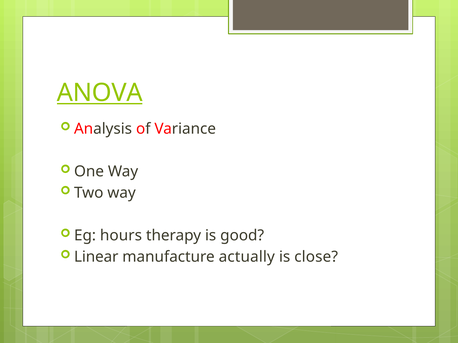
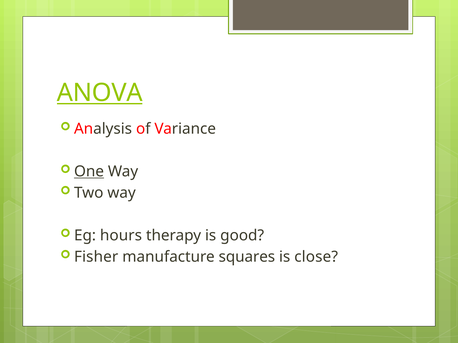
One underline: none -> present
Linear: Linear -> Fisher
actually: actually -> squares
